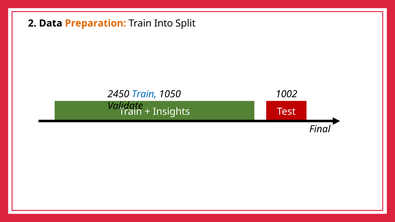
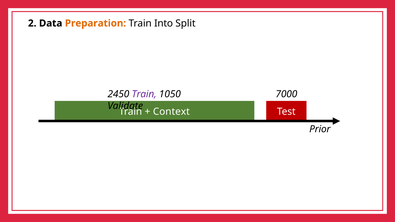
Train at (144, 94) colour: blue -> purple
1002: 1002 -> 7000
Insights: Insights -> Context
Final: Final -> Prior
